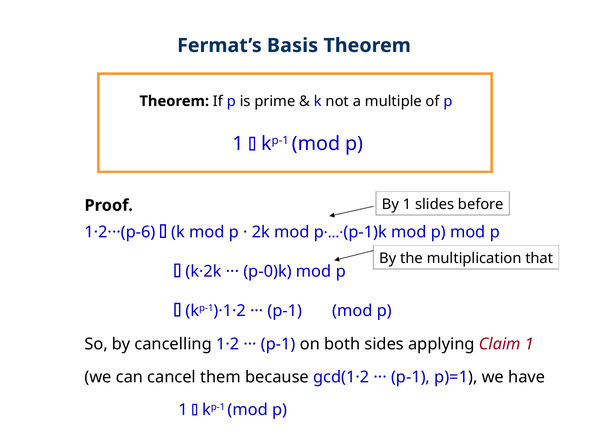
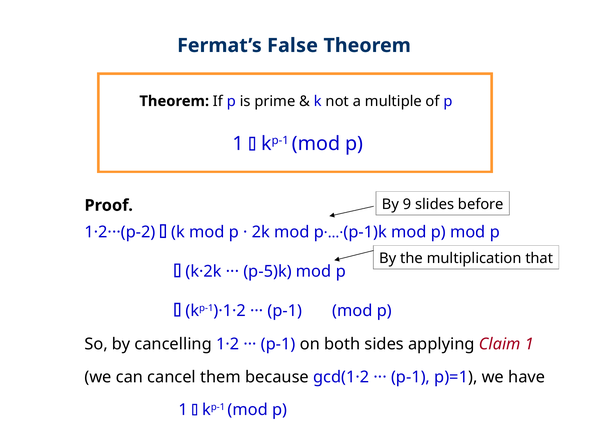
Basis: Basis -> False
By 1: 1 -> 9
1·2···(p-6: 1·2···(p-6 -> 1·2···(p-2
p-0)k: p-0)k -> p-5)k
